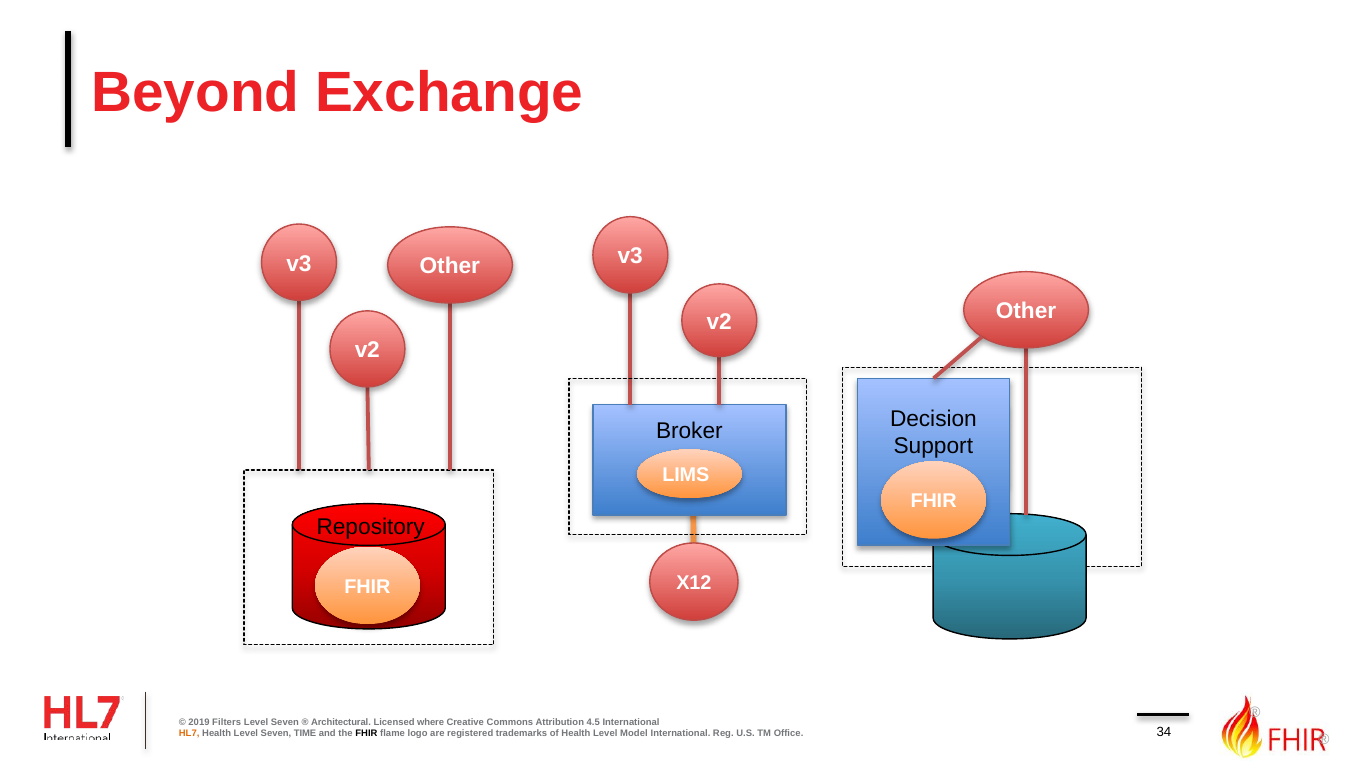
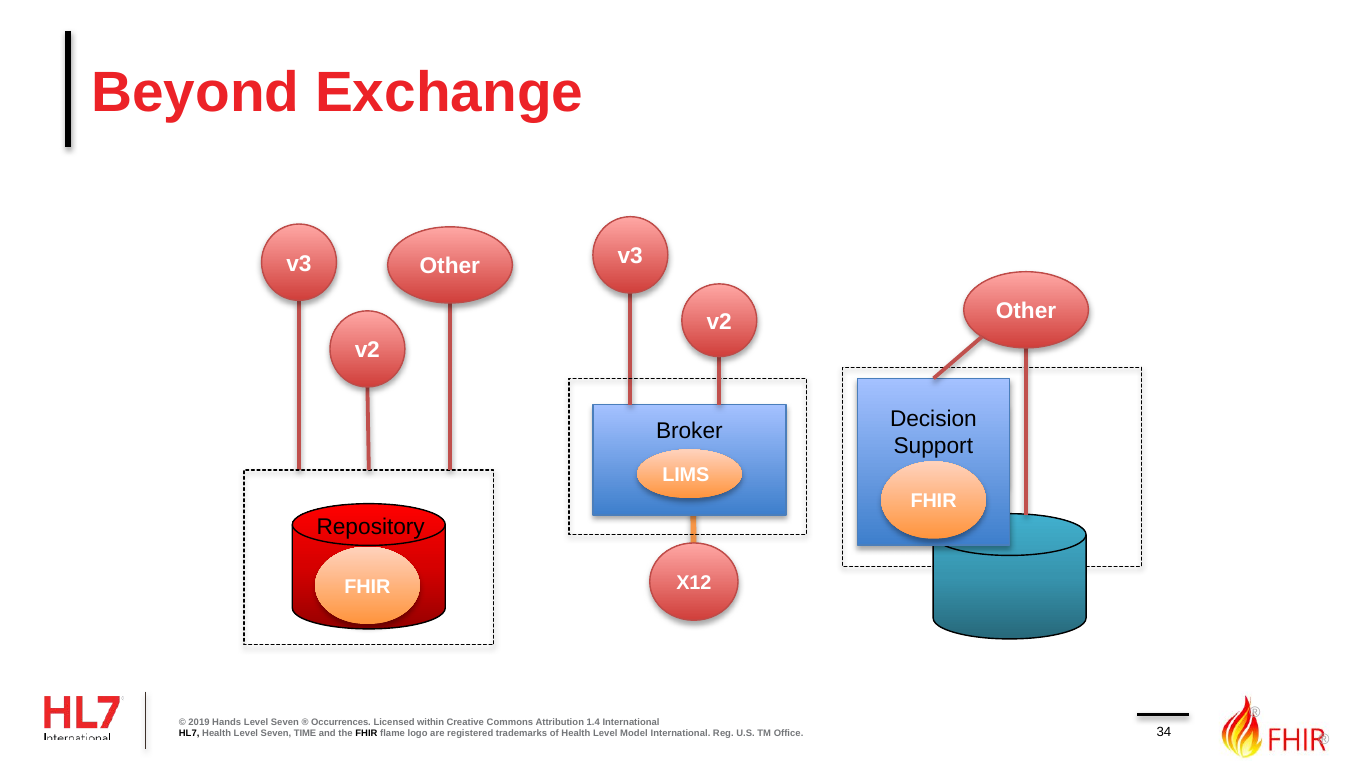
Filters: Filters -> Hands
Architectural: Architectural -> Occurrences
where: where -> within
4.5: 4.5 -> 1.4
HL7 colour: orange -> black
